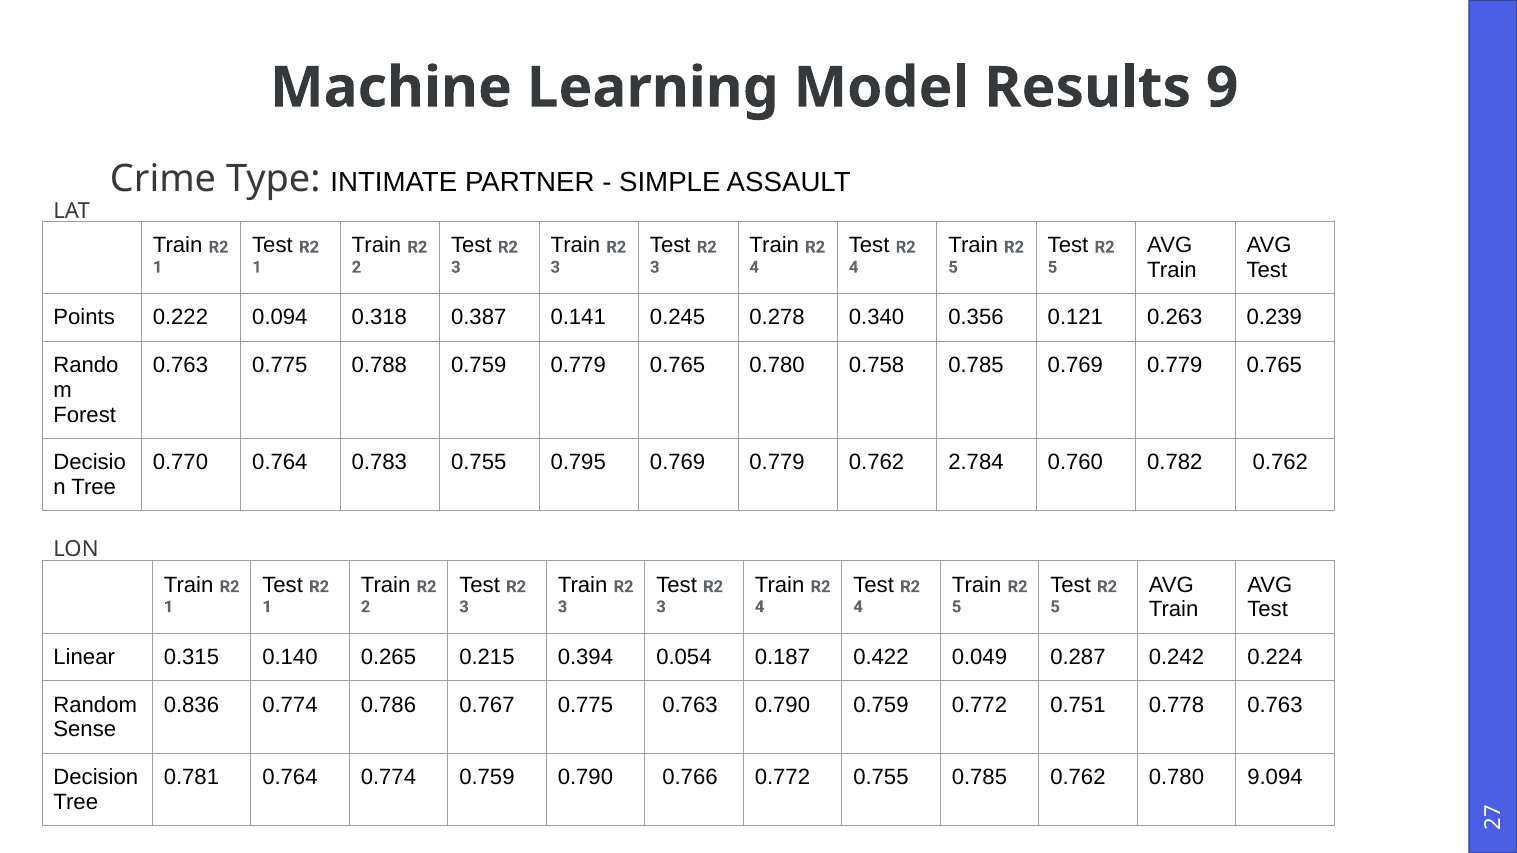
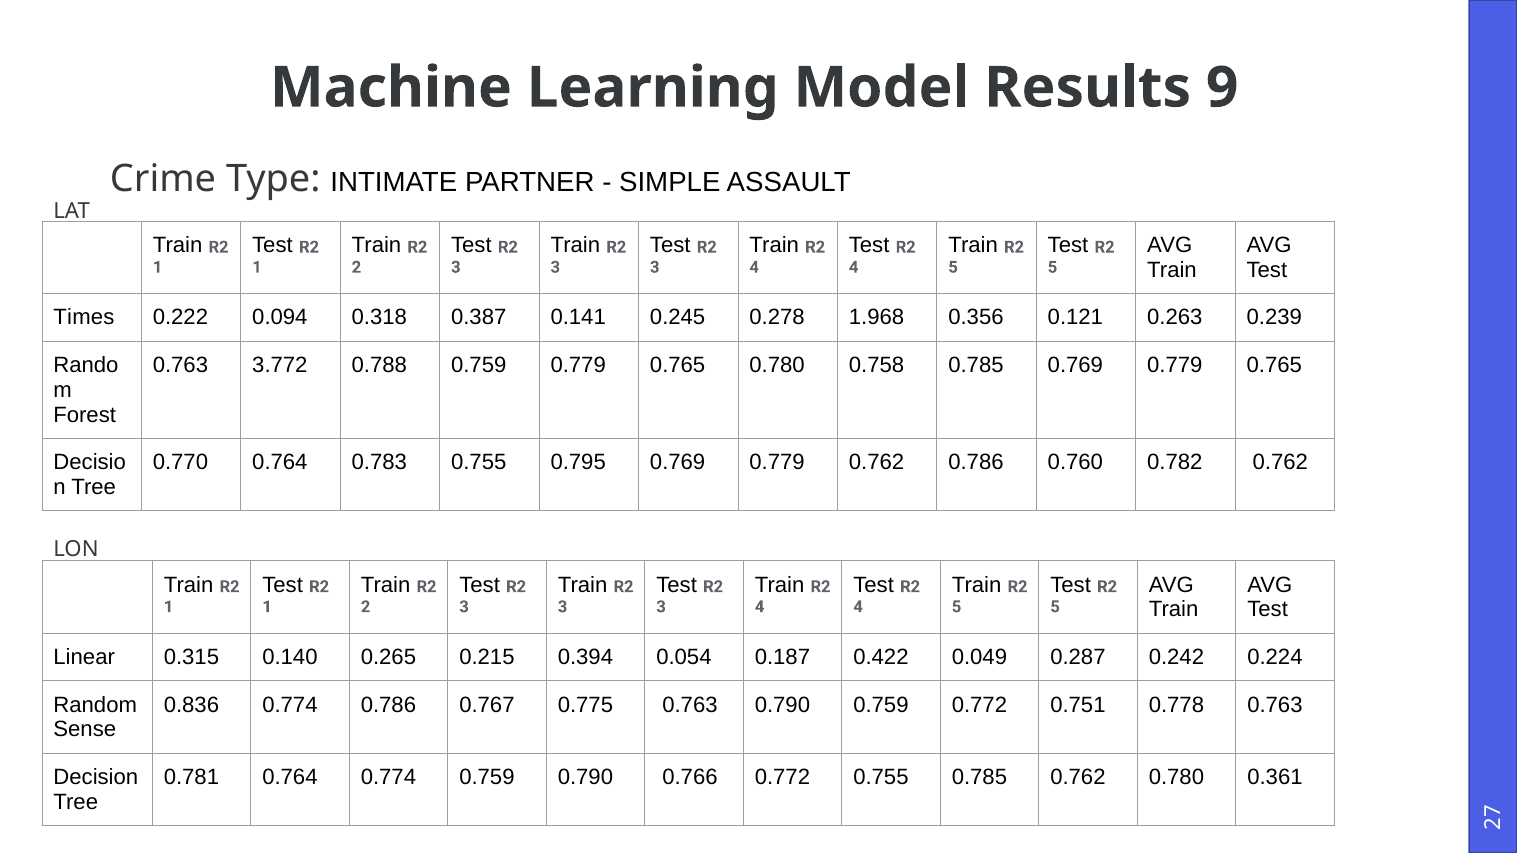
Points: Points -> Times
0.340: 0.340 -> 1.968
0.763 0.775: 0.775 -> 3.772
0.762 2.784: 2.784 -> 0.786
9.094: 9.094 -> 0.361
